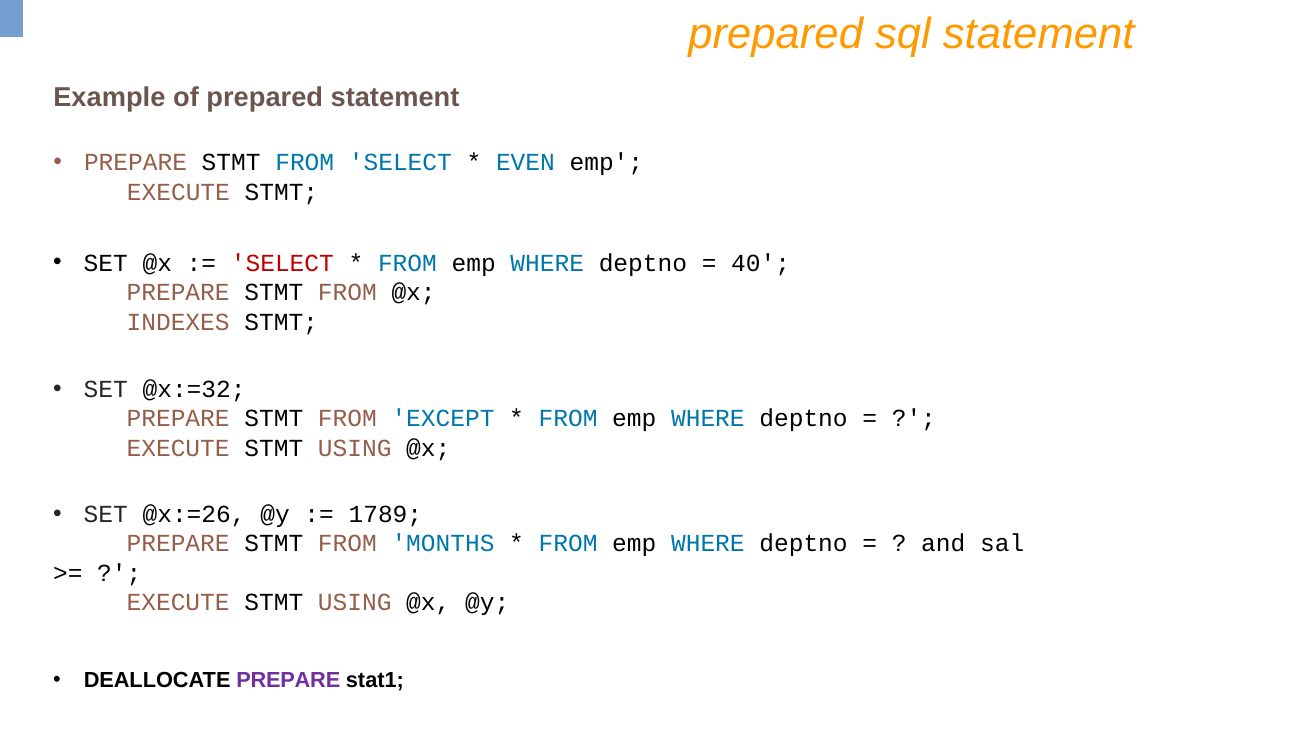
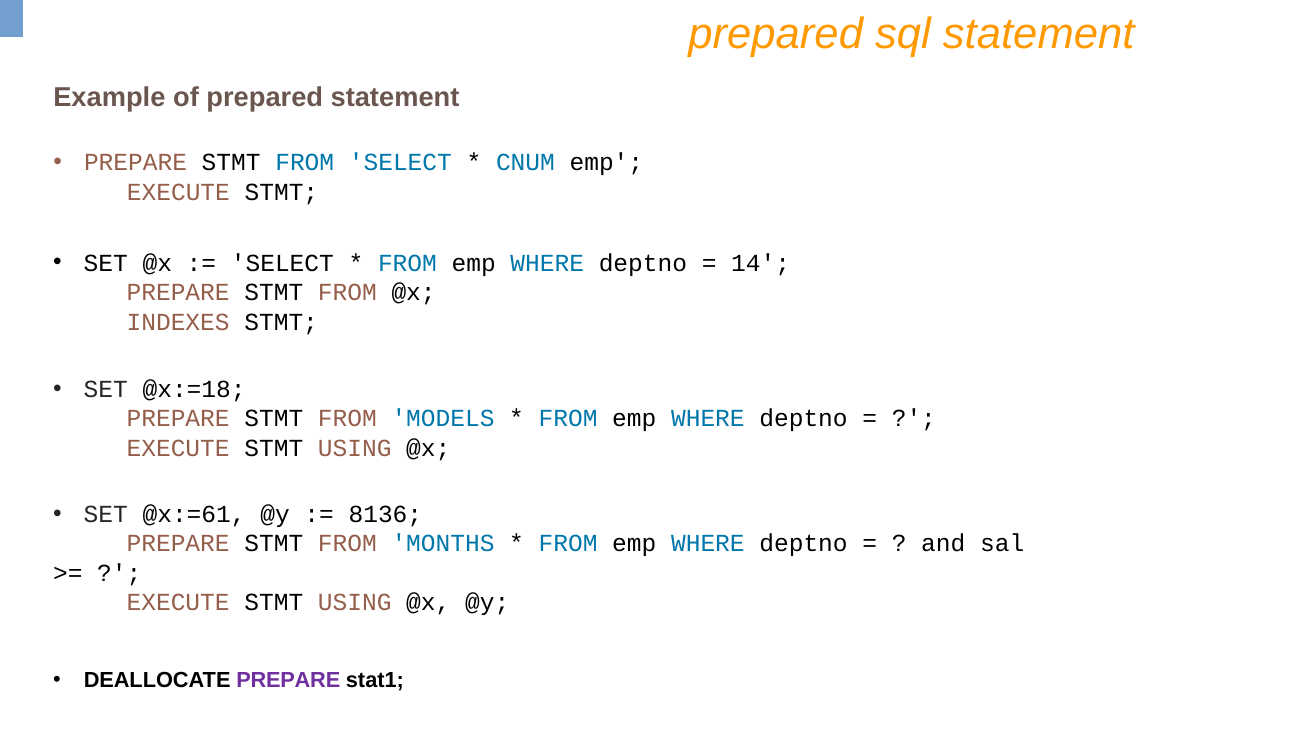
EVEN: EVEN -> CNUM
SELECT at (282, 263) colour: red -> black
40: 40 -> 14
@x:=32: @x:=32 -> @x:=18
EXCEPT: EXCEPT -> MODELS
@x:=26: @x:=26 -> @x:=61
1789: 1789 -> 8136
